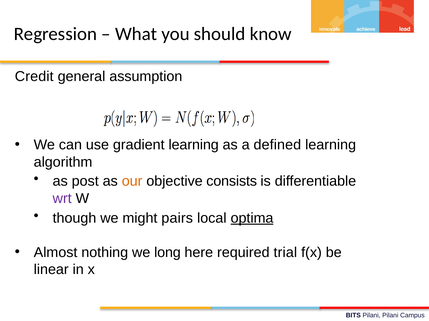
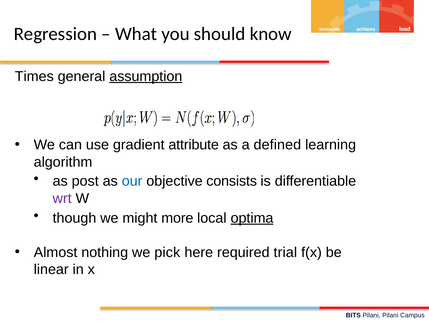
Credit: Credit -> Times
assumption underline: none -> present
gradient learning: learning -> attribute
our colour: orange -> blue
pairs: pairs -> more
long: long -> pick
